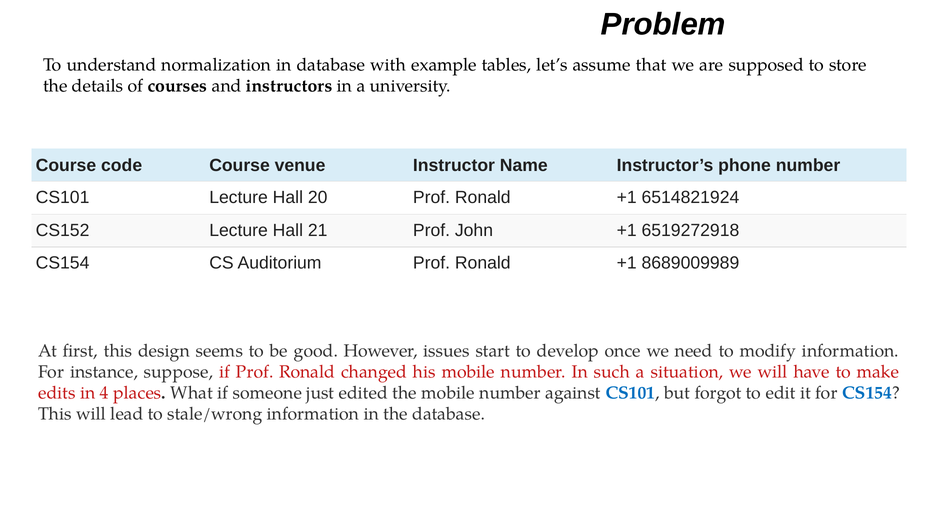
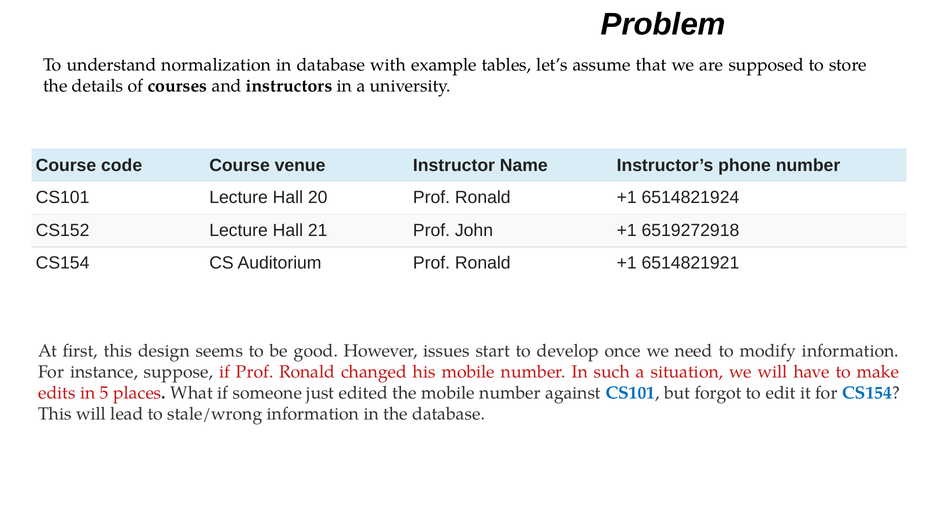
8689009989: 8689009989 -> 6514821921
4: 4 -> 5
